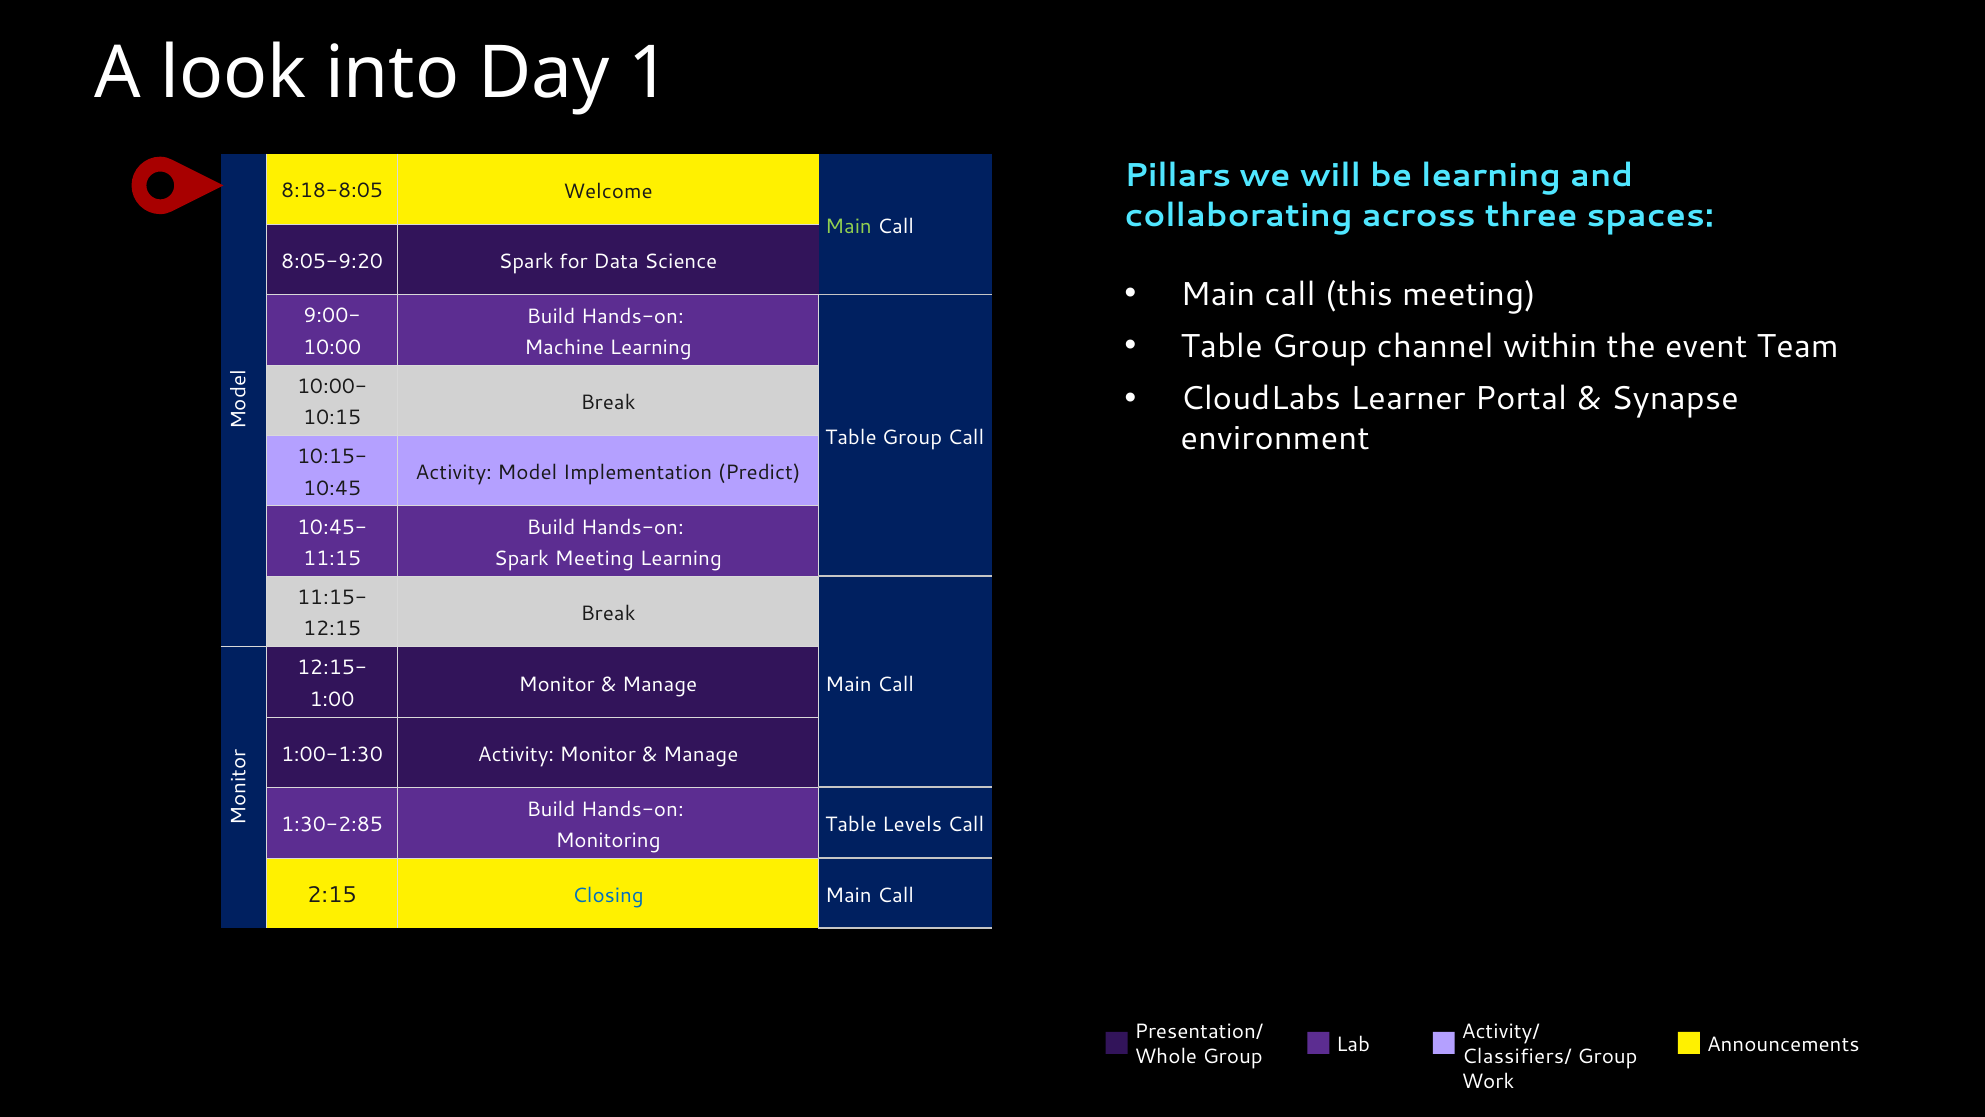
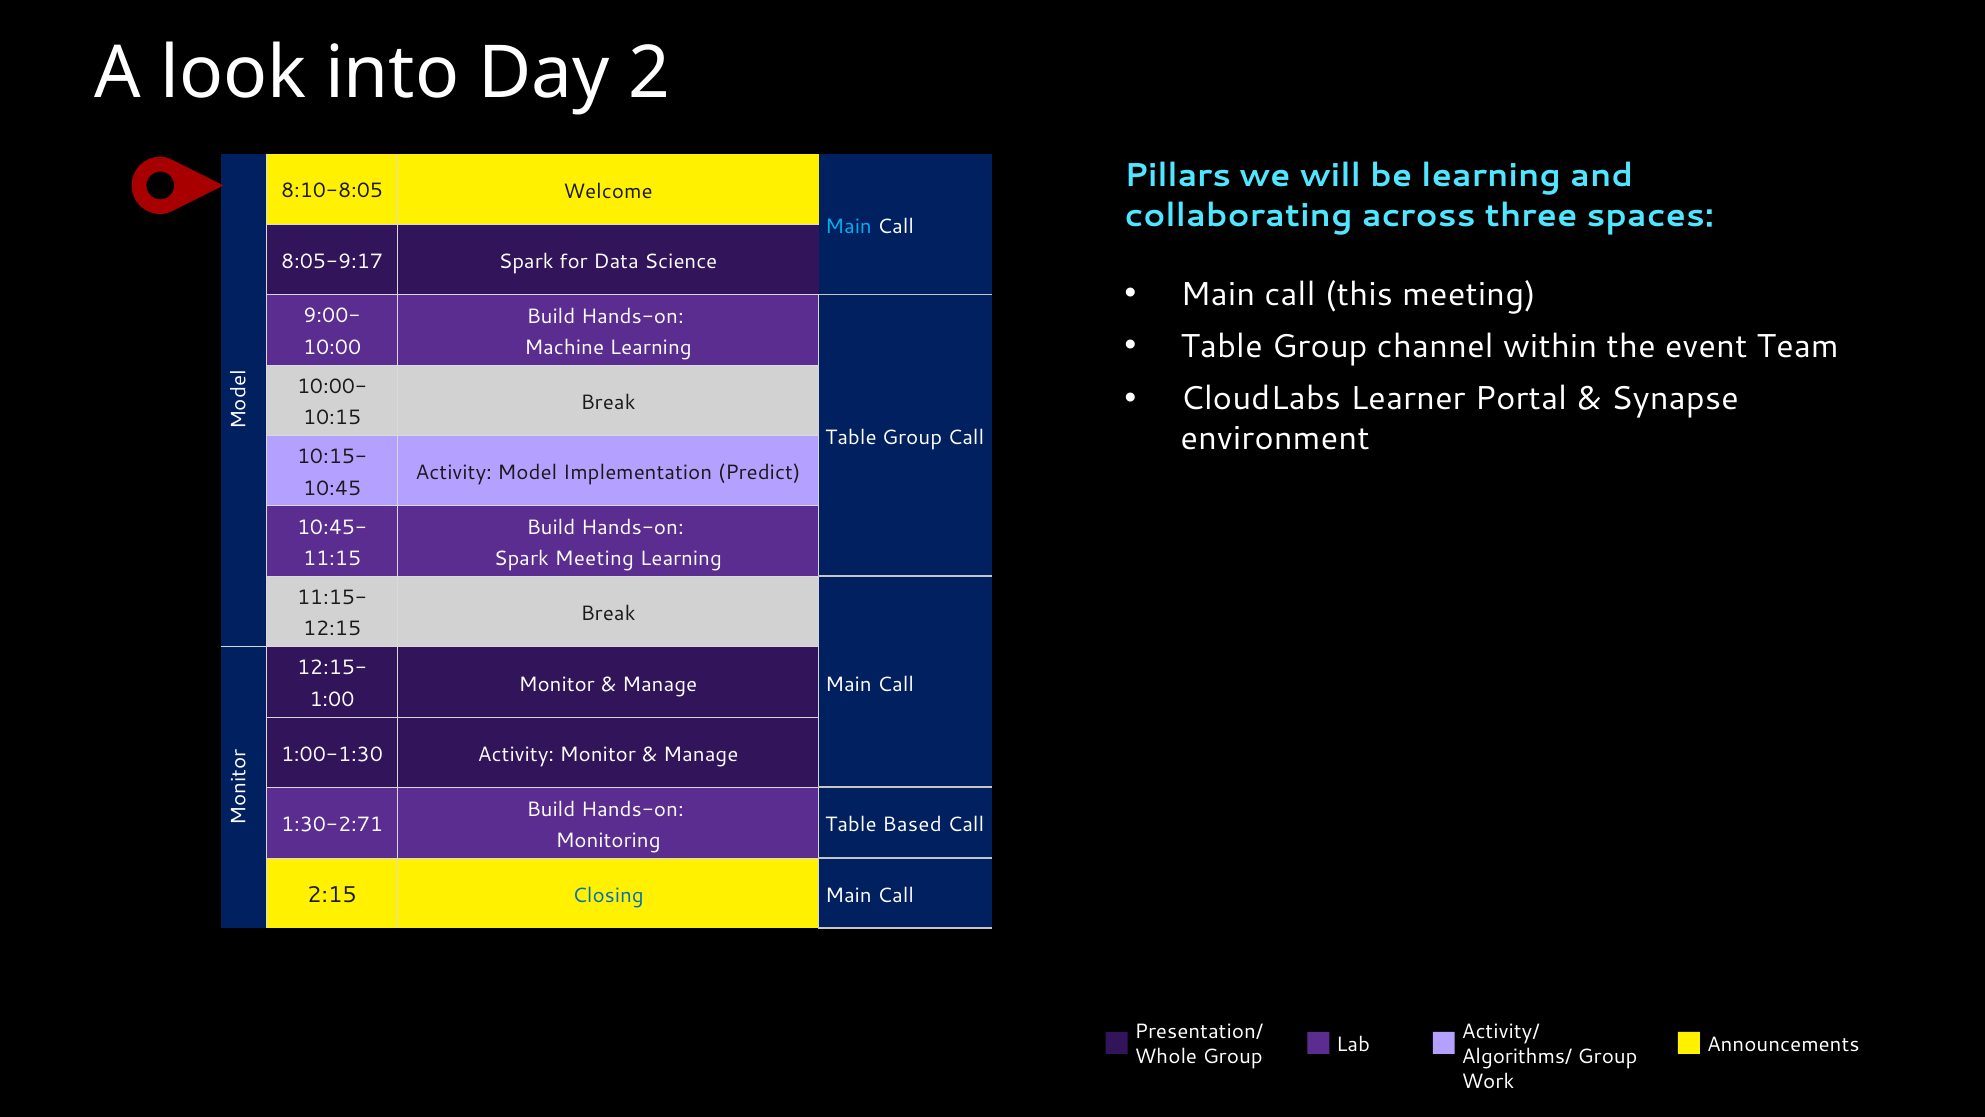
1: 1 -> 2
8:18-8:05: 8:18-8:05 -> 8:10-8:05
Main at (848, 226) colour: light green -> light blue
8:05-9:20: 8:05-9:20 -> 8:05-9:17
1:30-2:85: 1:30-2:85 -> 1:30-2:71
Levels: Levels -> Based
Classifiers/: Classifiers/ -> Algorithms/
